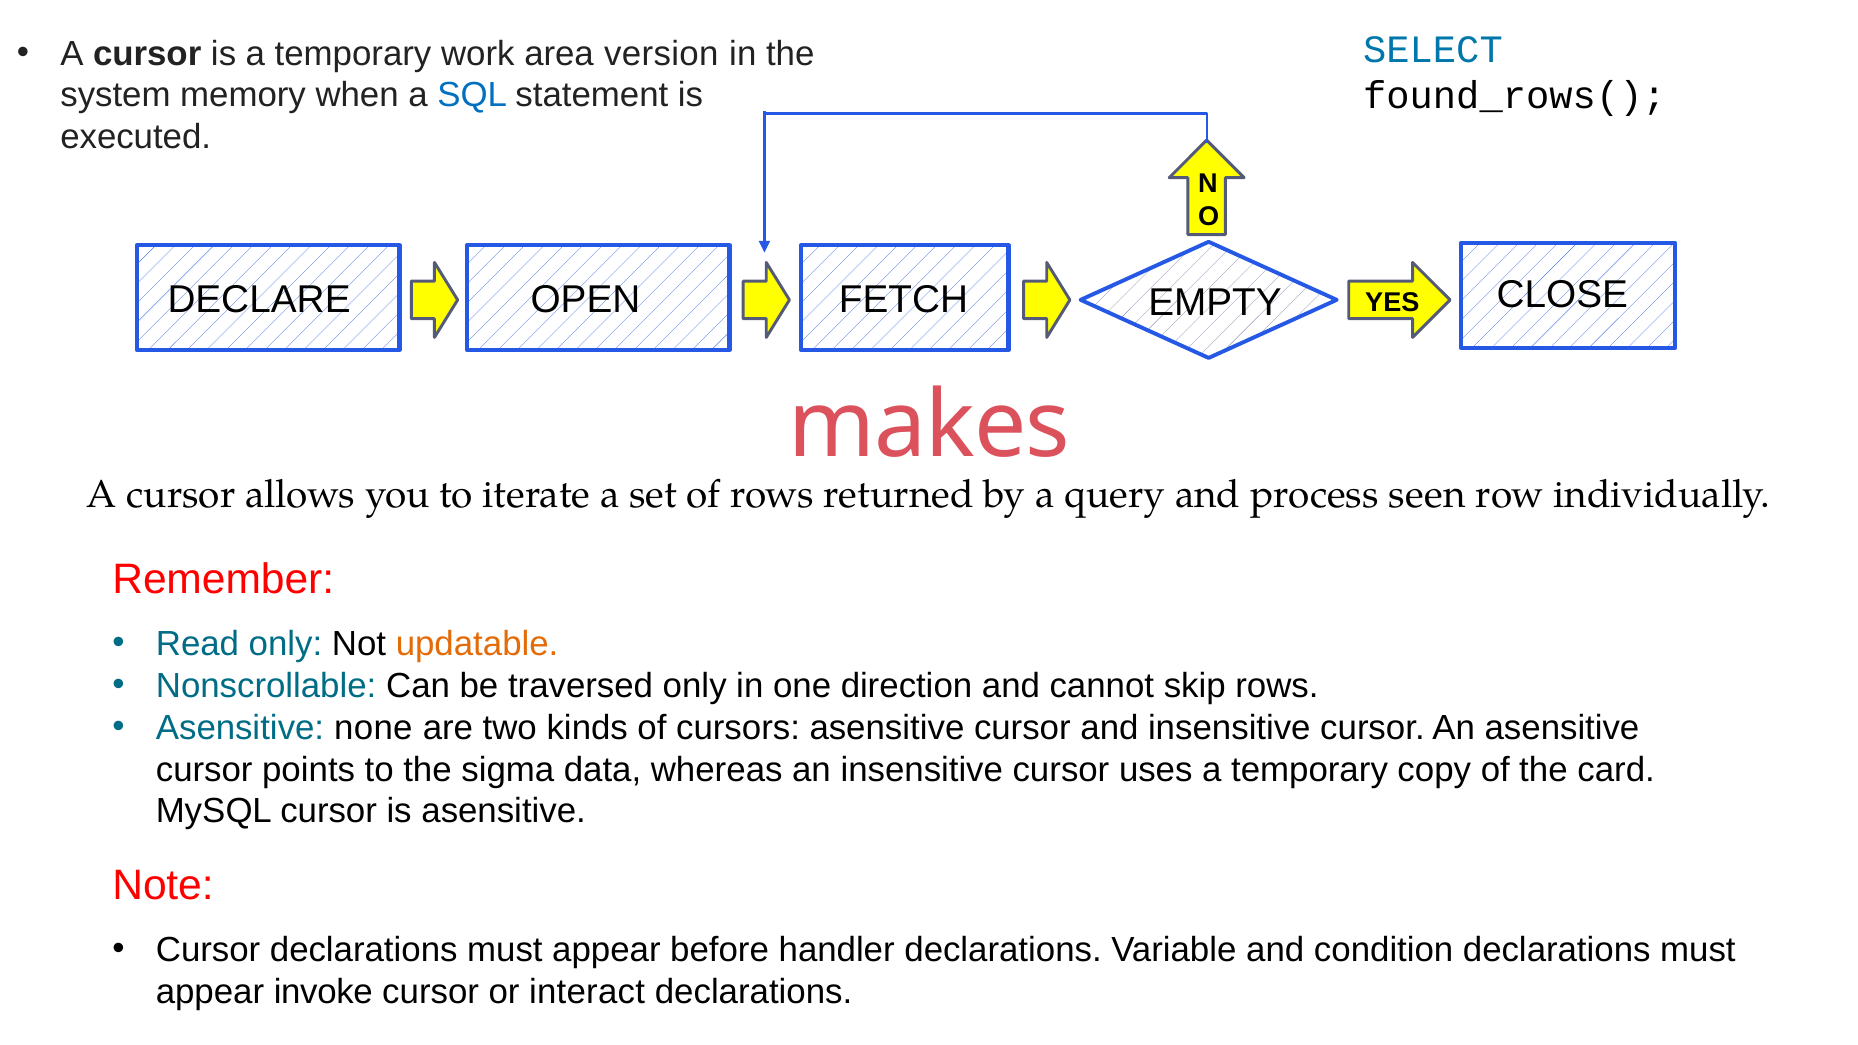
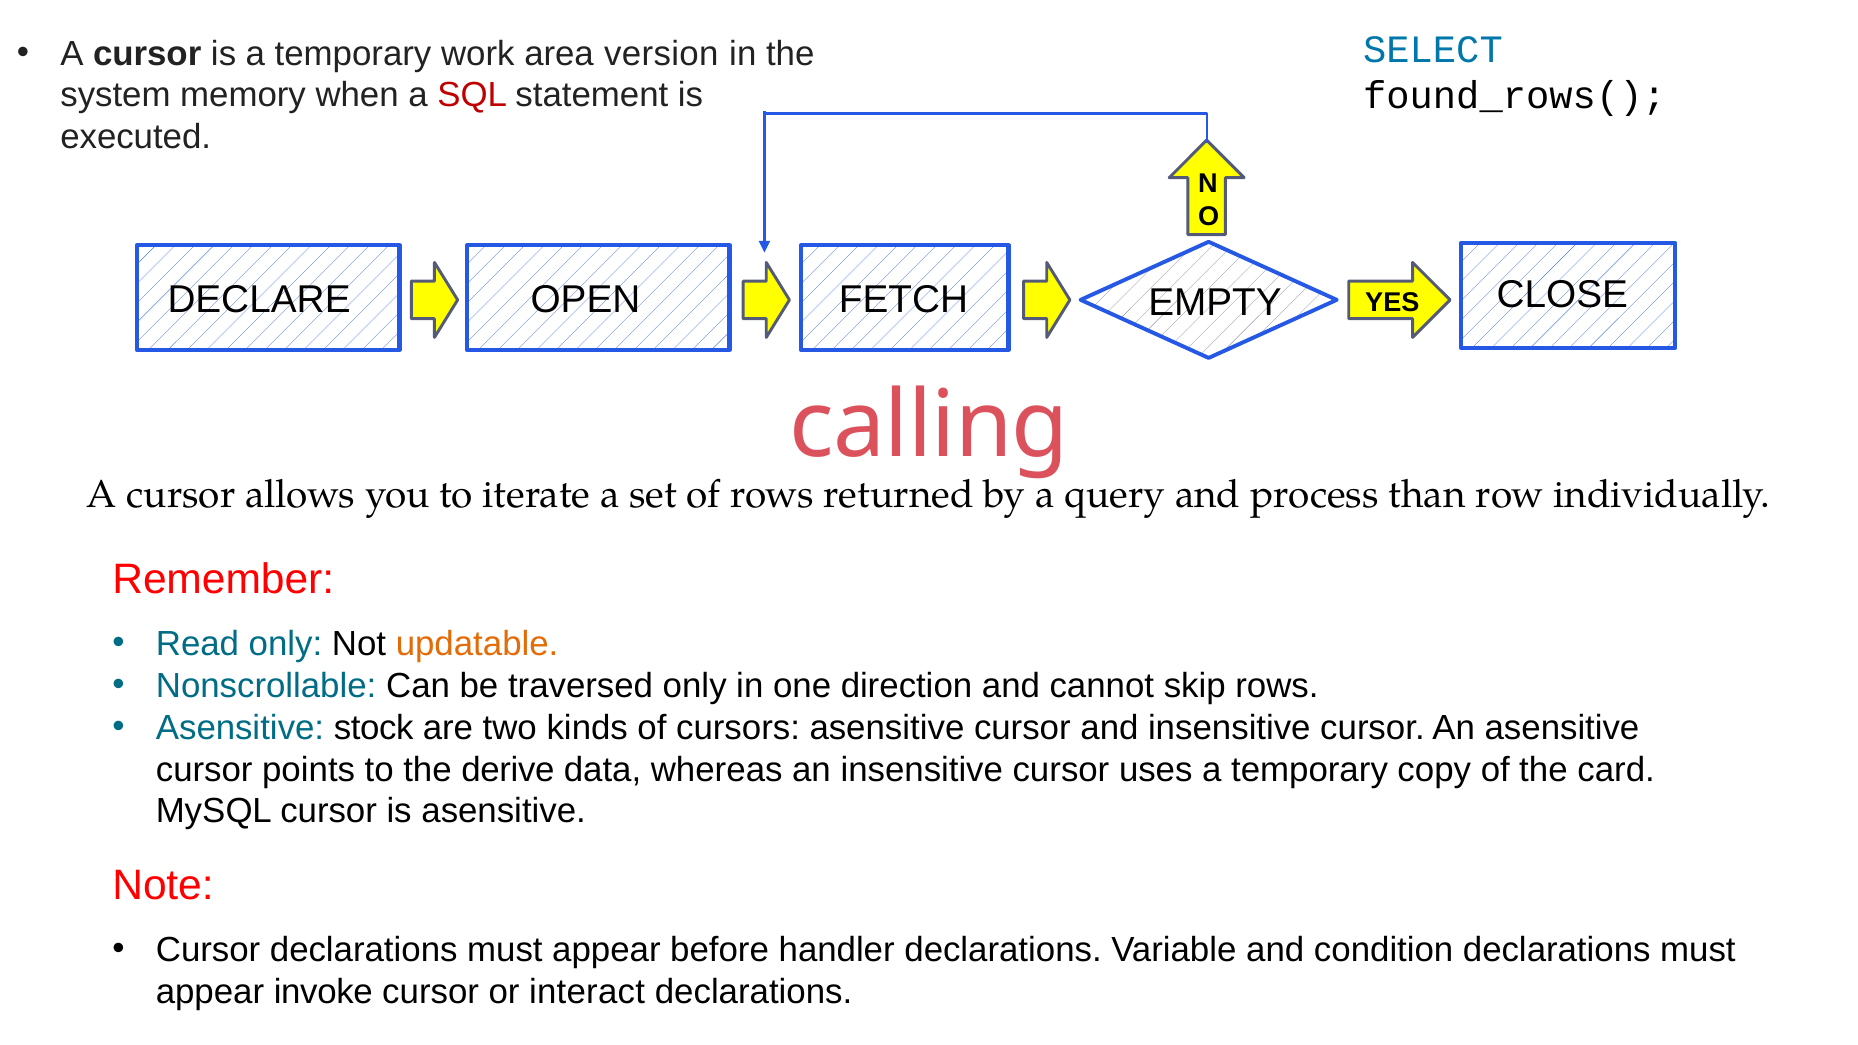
SQL colour: blue -> red
makes: makes -> calling
seen: seen -> than
none: none -> stock
sigma: sigma -> derive
